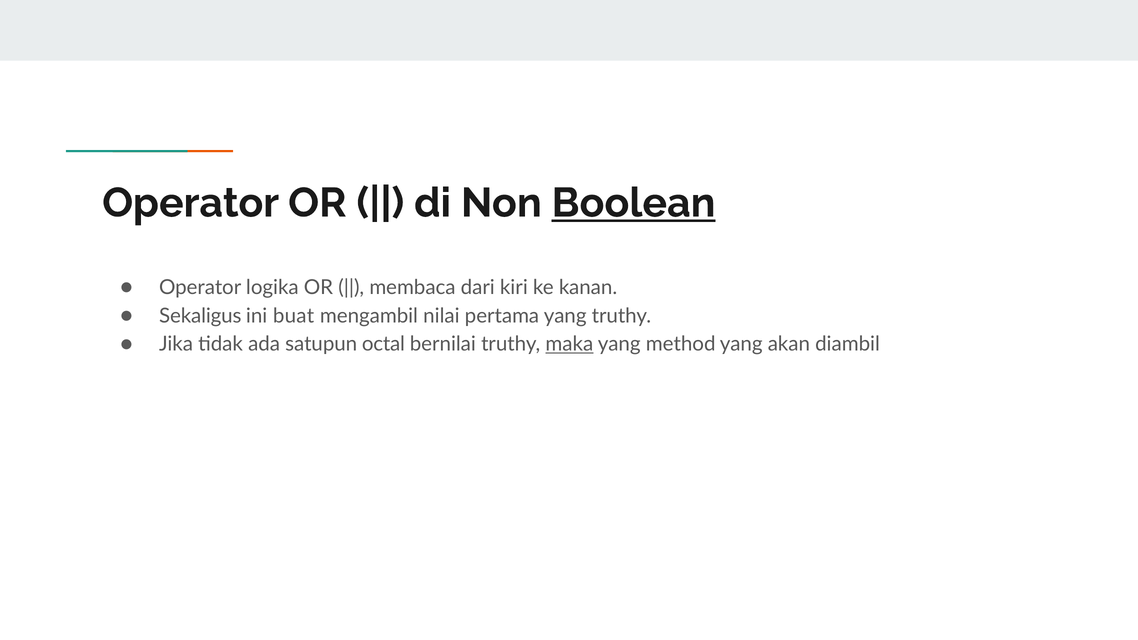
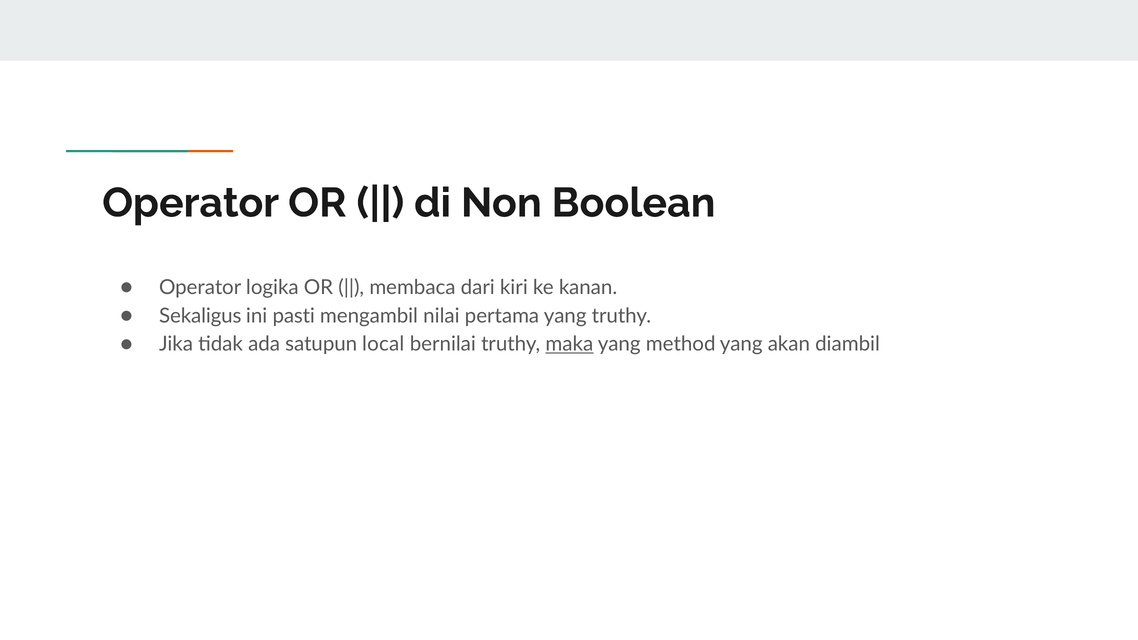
Boolean underline: present -> none
buat: buat -> pasti
octal: octal -> local
